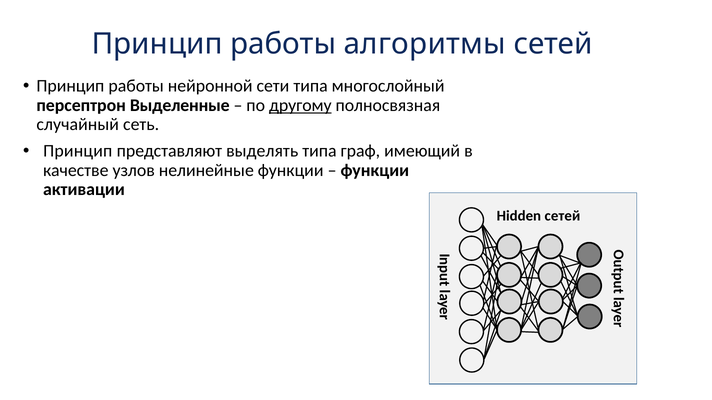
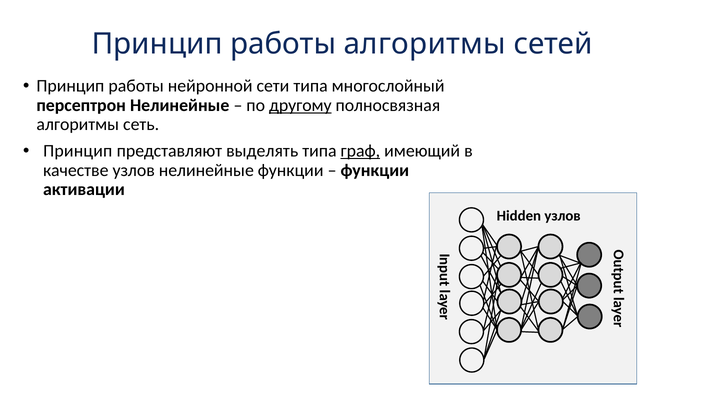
персептрон Выделенные: Выделенные -> Нелинейные
случайный at (78, 125): случайный -> алгоритмы
граф underline: none -> present
Hidden сетей: сетей -> узлов
